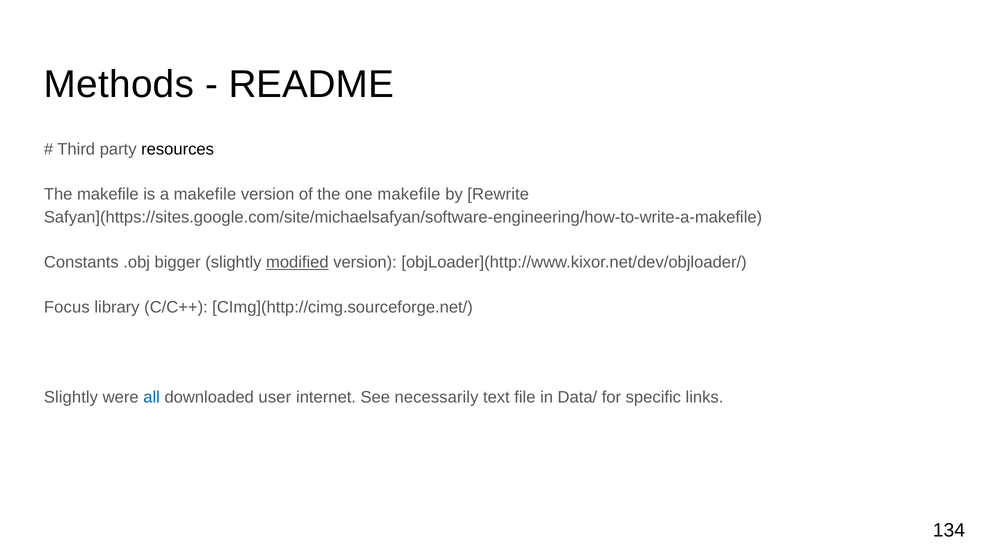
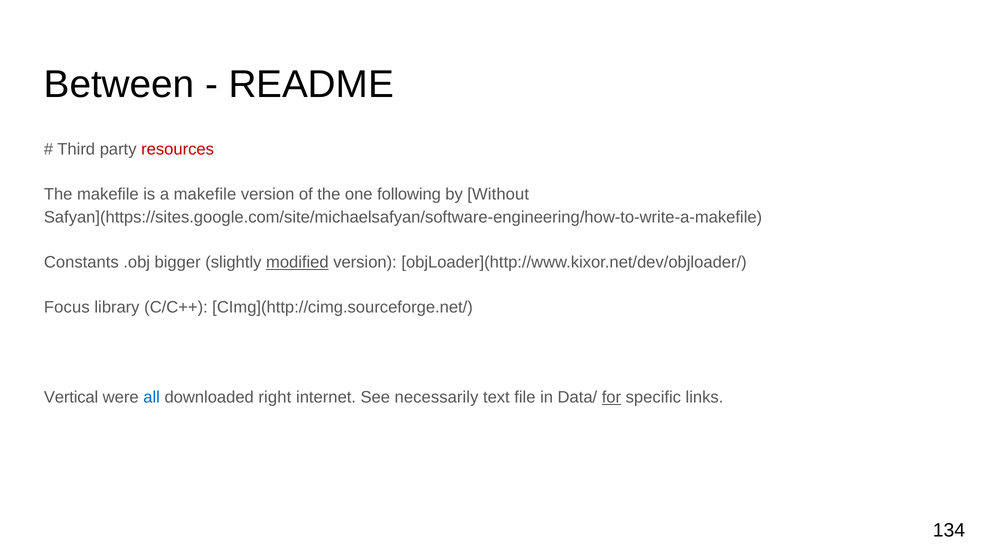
Methods: Methods -> Between
resources colour: black -> red
one makefile: makefile -> following
Rewrite: Rewrite -> Without
Slightly at (71, 398): Slightly -> Vertical
user: user -> right
for underline: none -> present
